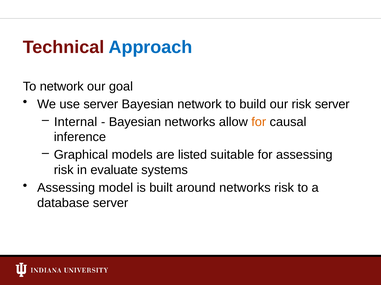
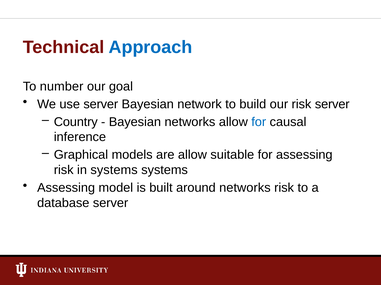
To network: network -> number
Internal: Internal -> Country
for at (259, 122) colour: orange -> blue
are listed: listed -> allow
in evaluate: evaluate -> systems
